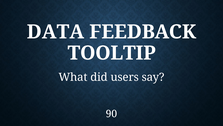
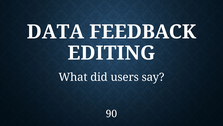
TOOLTIP: TOOLTIP -> EDITING
